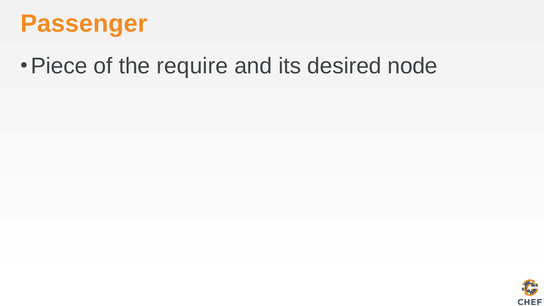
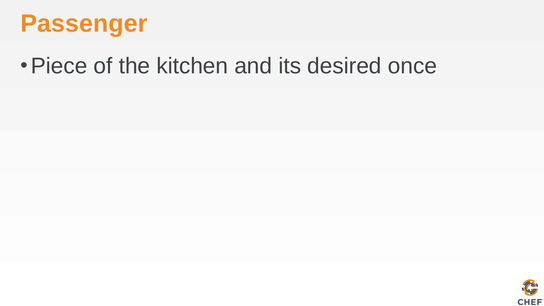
require: require -> kitchen
node: node -> once
